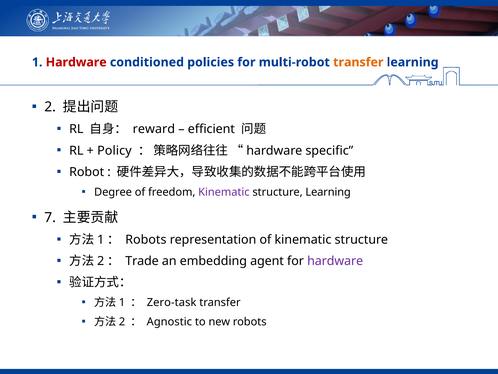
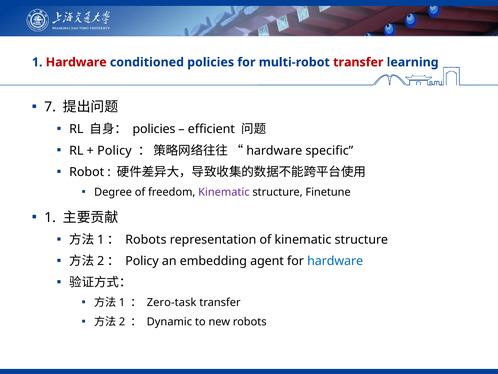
transfer at (358, 62) colour: orange -> red
2: 2 -> 7
reward at (154, 129): reward -> policies
structure Learning: Learning -> Finetune
7 at (50, 217): 7 -> 1
Trade at (142, 261): Trade -> Policy
hardware at (335, 261) colour: purple -> blue
Agnostic: Agnostic -> Dynamic
